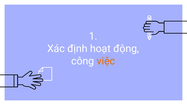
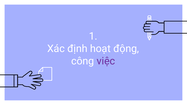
việc colour: orange -> purple
